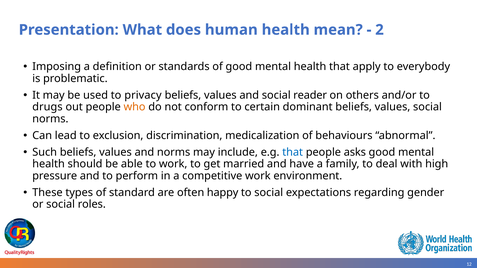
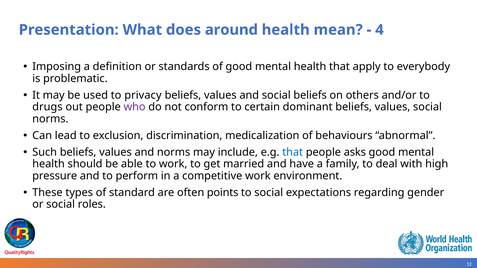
human: human -> around
2: 2 -> 4
social reader: reader -> beliefs
who colour: orange -> purple
happy: happy -> points
